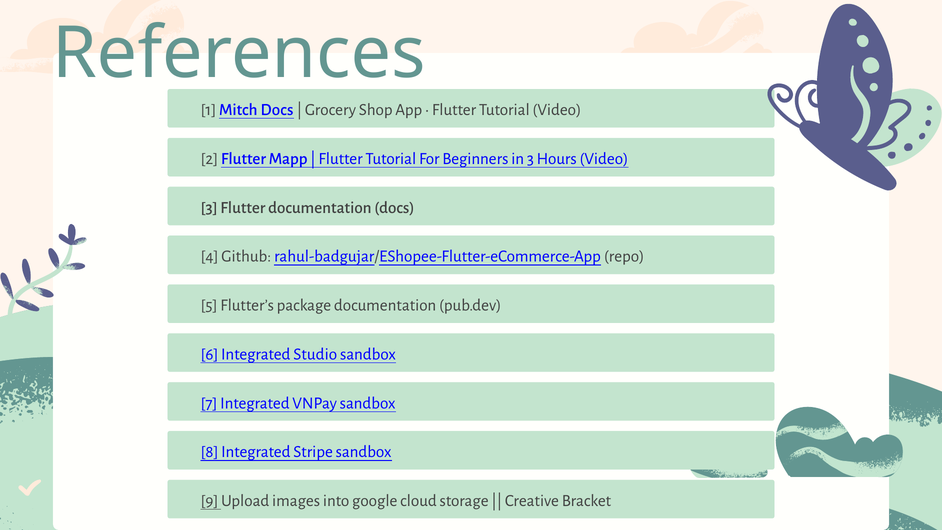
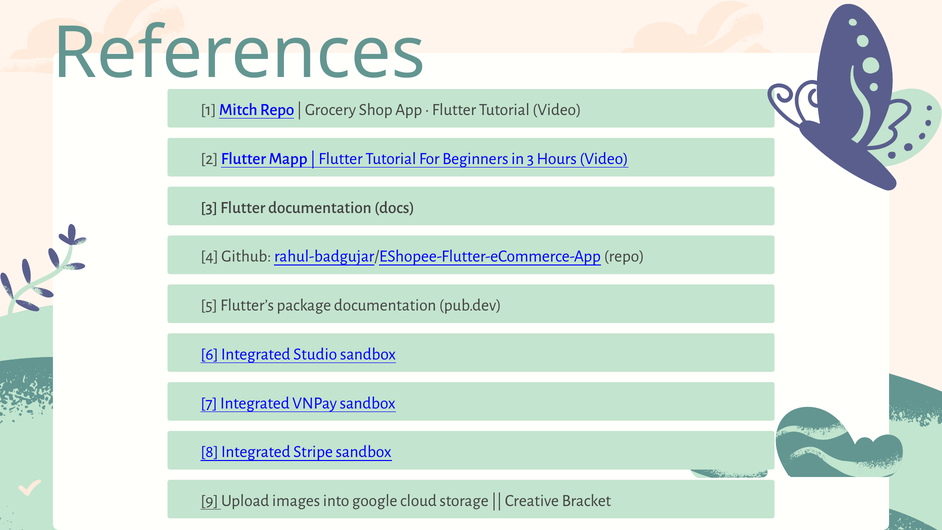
Mitch Docs: Docs -> Repo
